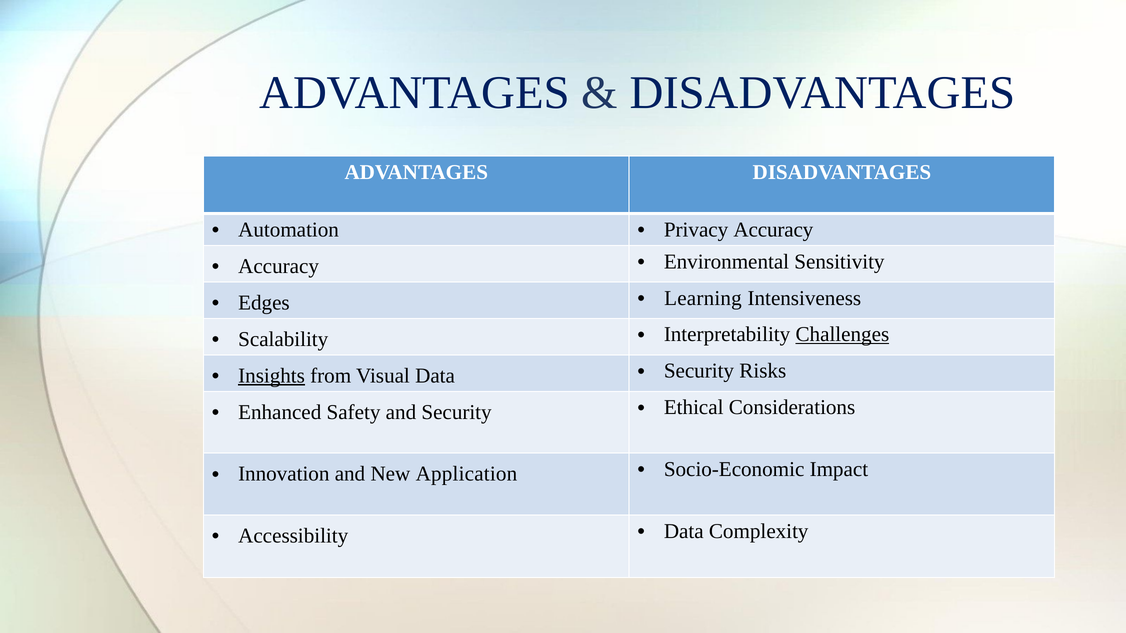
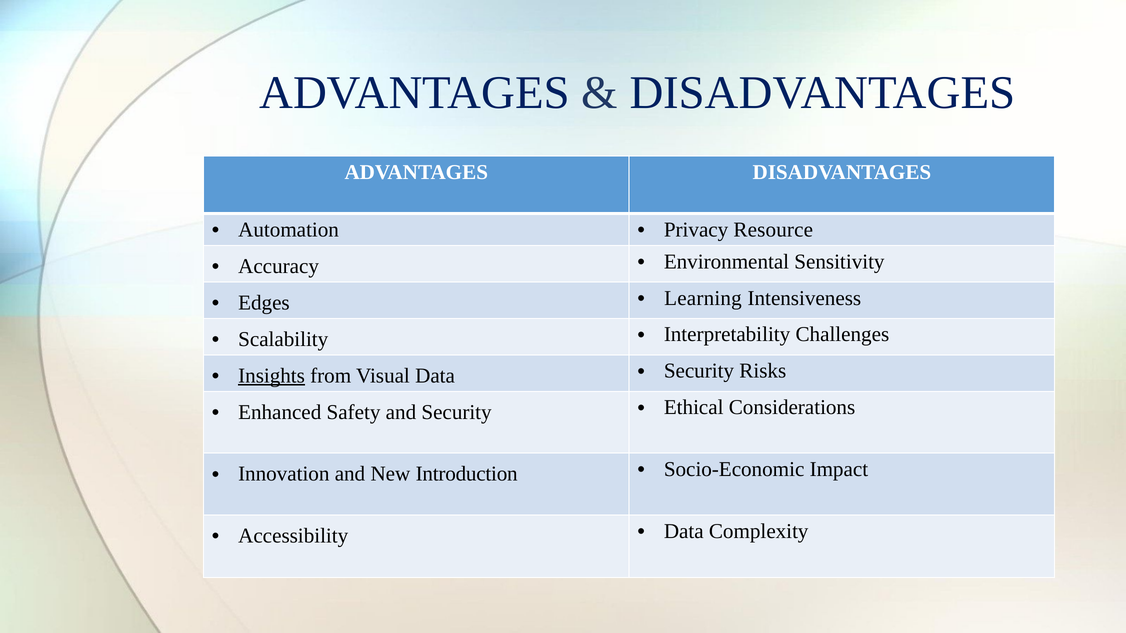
Privacy Accuracy: Accuracy -> Resource
Challenges underline: present -> none
Application: Application -> Introduction
